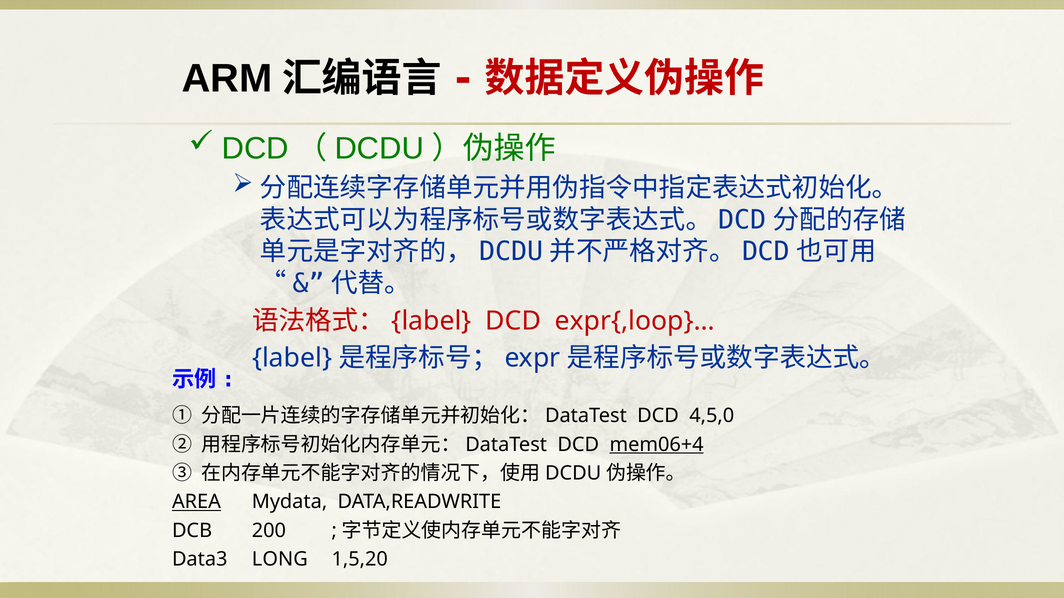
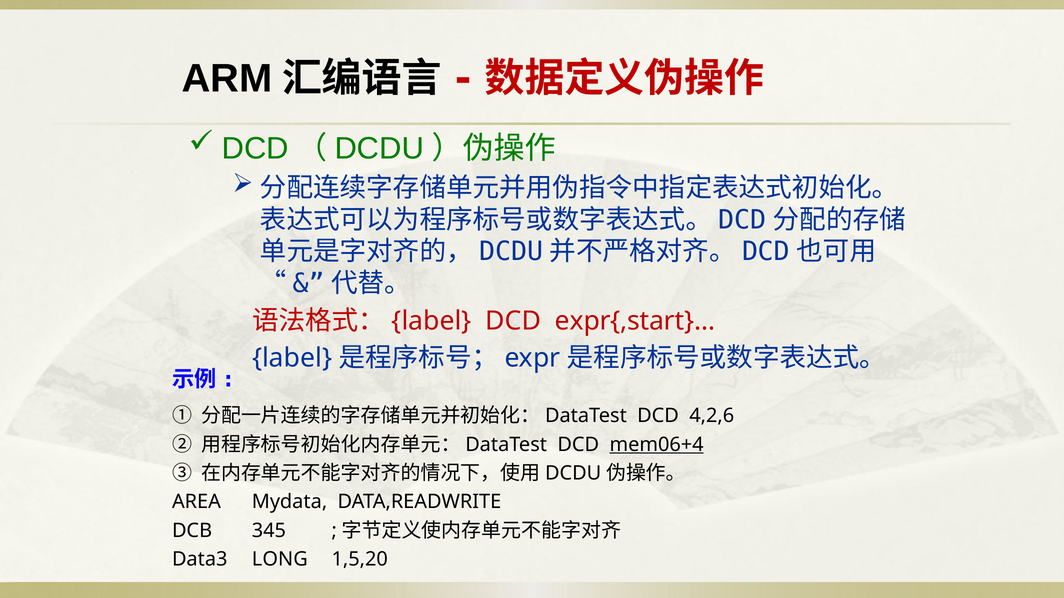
expr{,loop}…: expr{,loop}… -> expr{,start}…
4,5,0: 4,5,0 -> 4,2,6
AREA underline: present -> none
200: 200 -> 345
